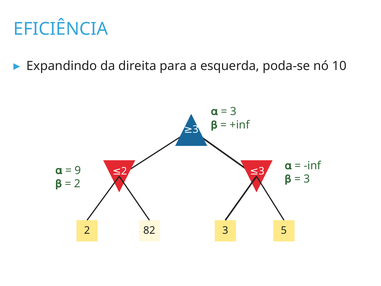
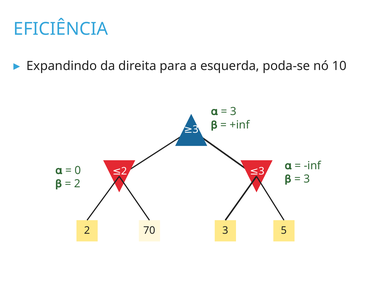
9: 9 -> 0
82: 82 -> 70
